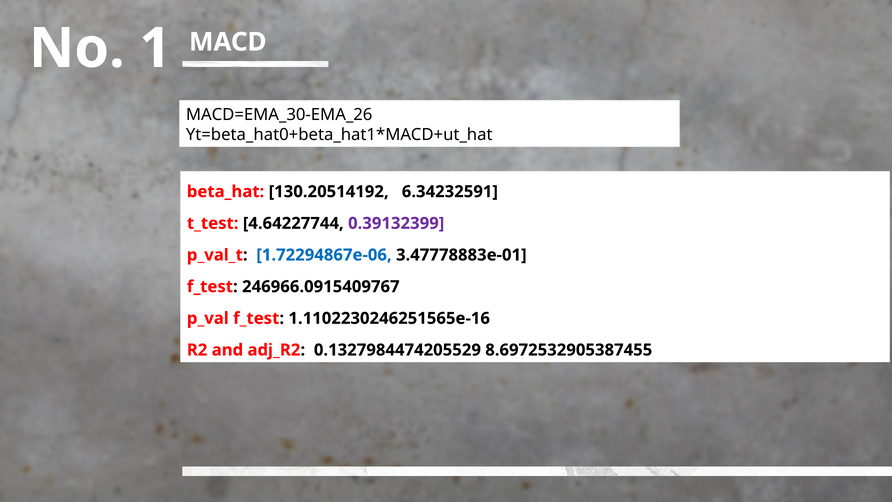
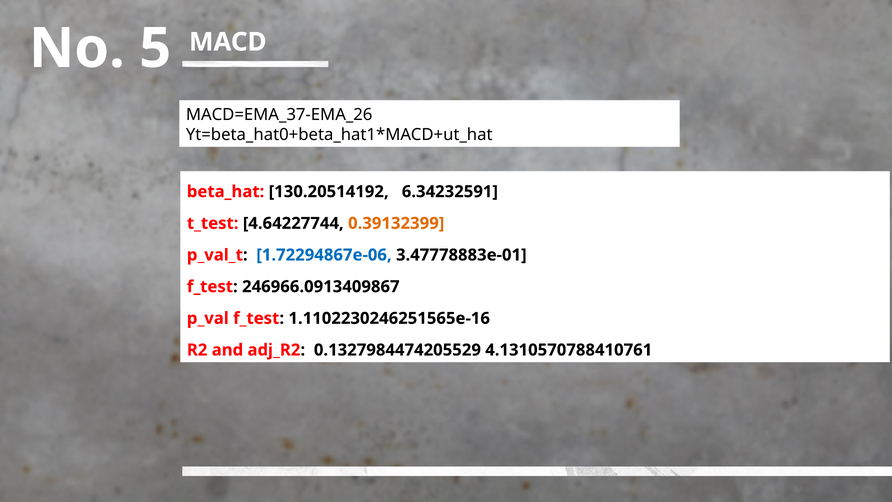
1: 1 -> 5
MACD=EMA_30-EMA_26: MACD=EMA_30-EMA_26 -> MACD=EMA_37-EMA_26
0.39132399 colour: purple -> orange
246966.0915409767: 246966.0915409767 -> 246966.0913409867
8.6972532905387455: 8.6972532905387455 -> 4.1310570788410761
